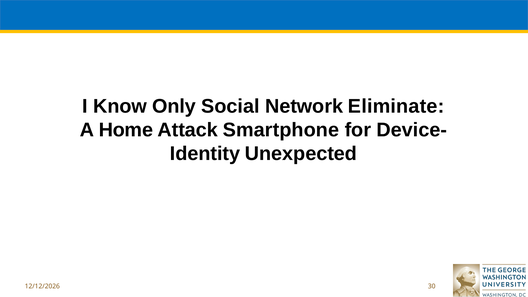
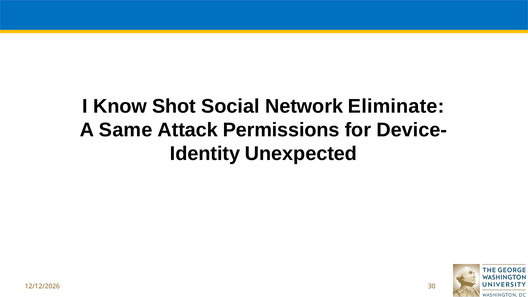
Only: Only -> Shot
Home: Home -> Same
Smartphone: Smartphone -> Permissions
